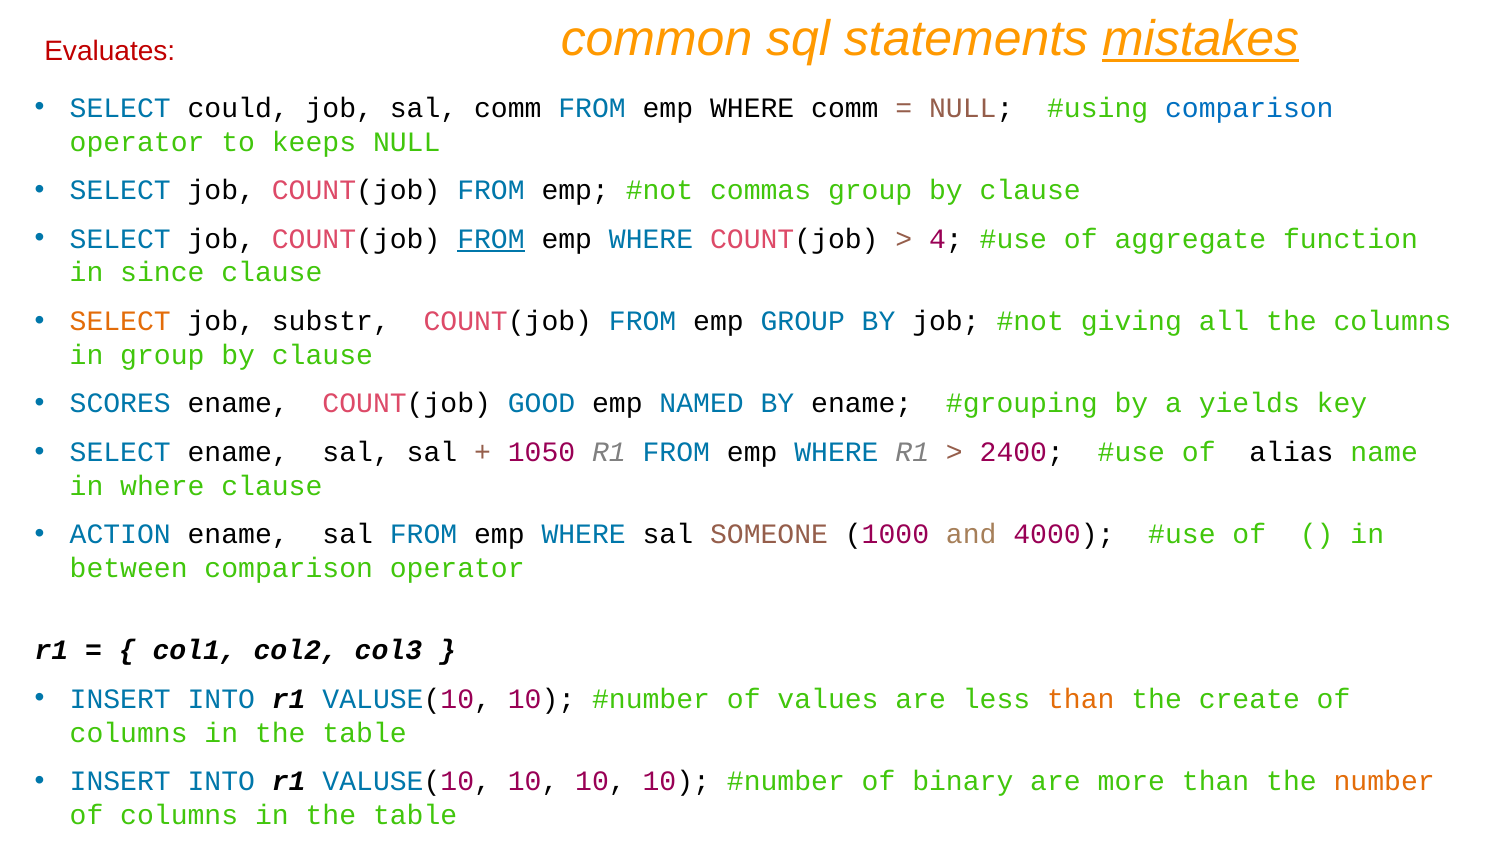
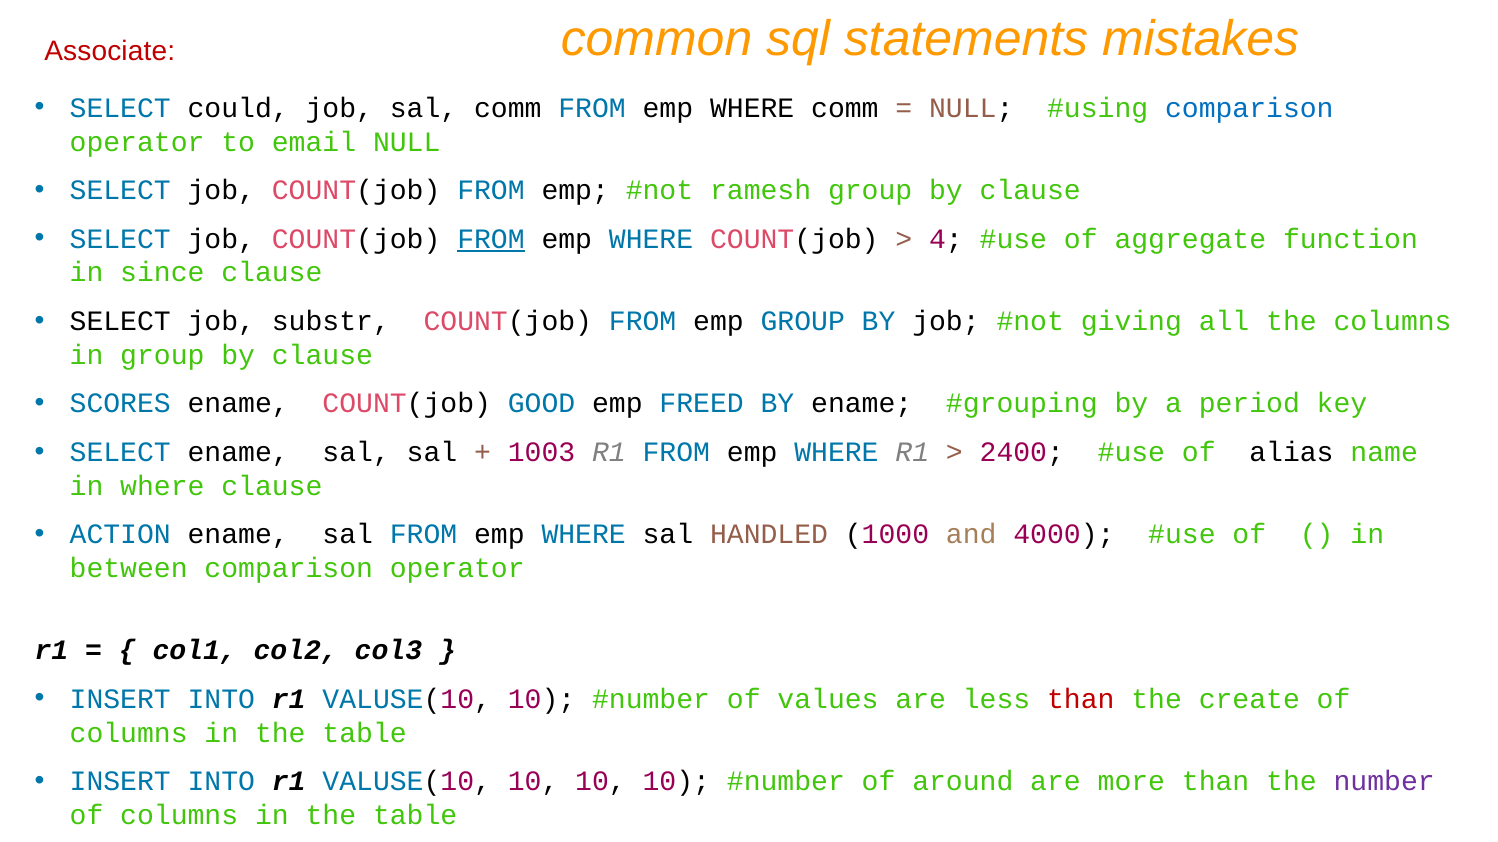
mistakes underline: present -> none
Evaluates: Evaluates -> Associate
keeps: keeps -> email
commas: commas -> ramesh
SELECT at (120, 322) colour: orange -> black
NAMED: NAMED -> FREED
yields: yields -> period
1050: 1050 -> 1003
SOMEONE: SOMEONE -> HANDLED
than at (1081, 700) colour: orange -> red
binary: binary -> around
number colour: orange -> purple
